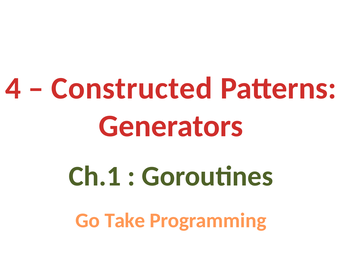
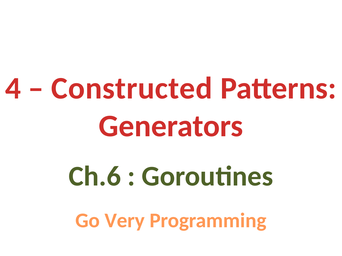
Ch.1: Ch.1 -> Ch.6
Take: Take -> Very
